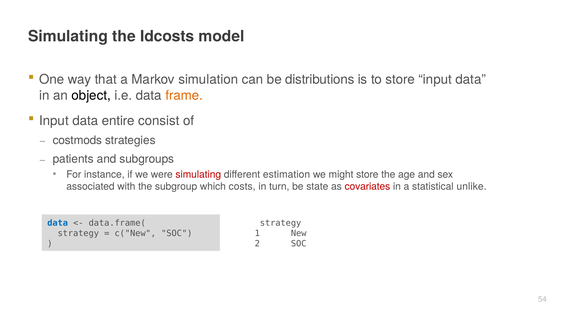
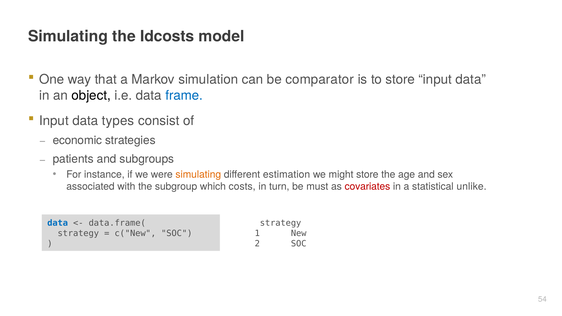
distributions: distributions -> comparator
frame colour: orange -> blue
entire: entire -> types
costmods: costmods -> economic
simulating at (198, 175) colour: red -> orange
state: state -> must
